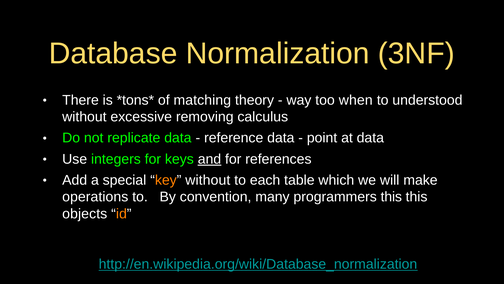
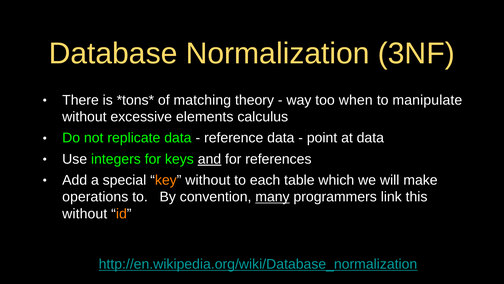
understood: understood -> manipulate
removing: removing -> elements
many underline: none -> present
programmers this: this -> link
objects at (85, 213): objects -> without
